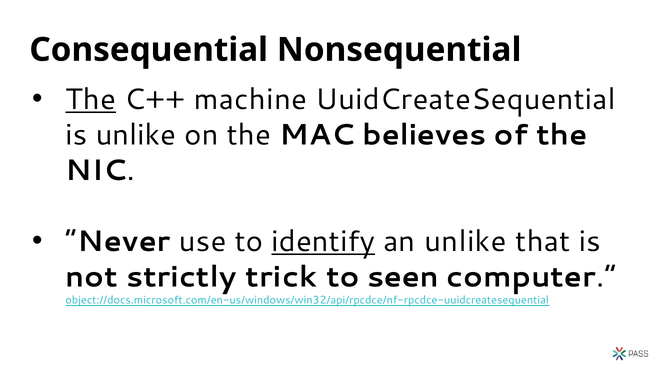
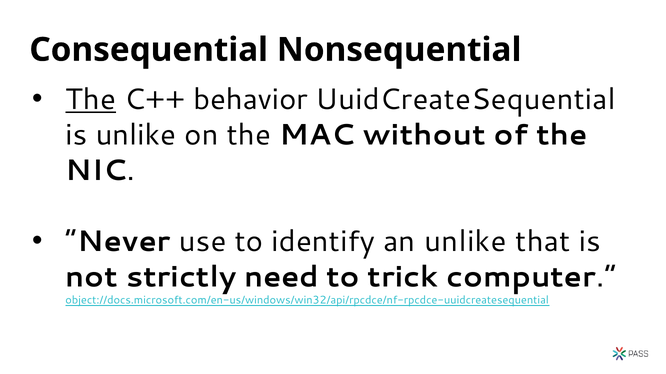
machine: machine -> behavior
believes: believes -> without
identify underline: present -> none
trick: trick -> need
seen: seen -> trick
